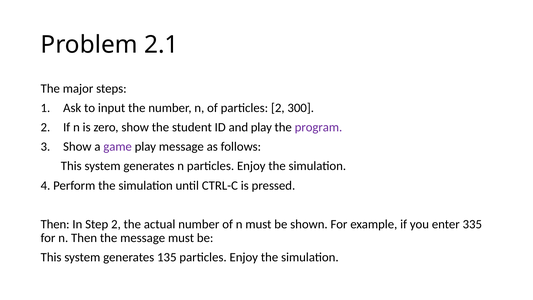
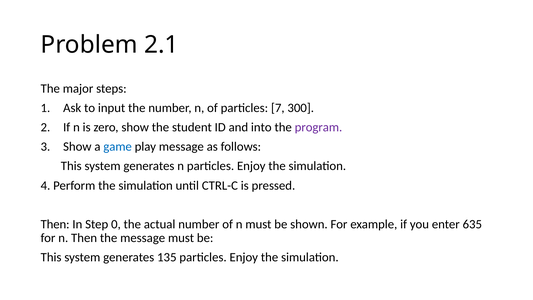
particles 2: 2 -> 7
and play: play -> into
game colour: purple -> blue
Step 2: 2 -> 0
335: 335 -> 635
